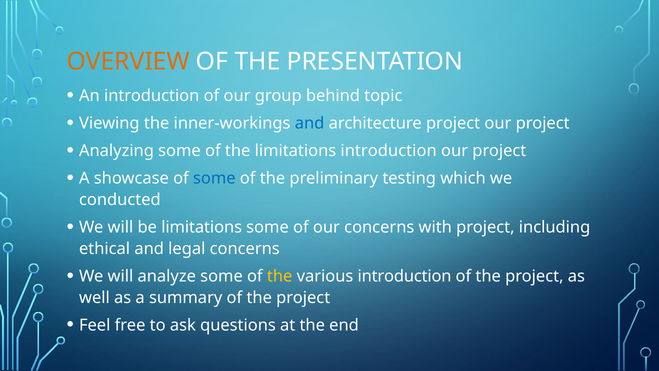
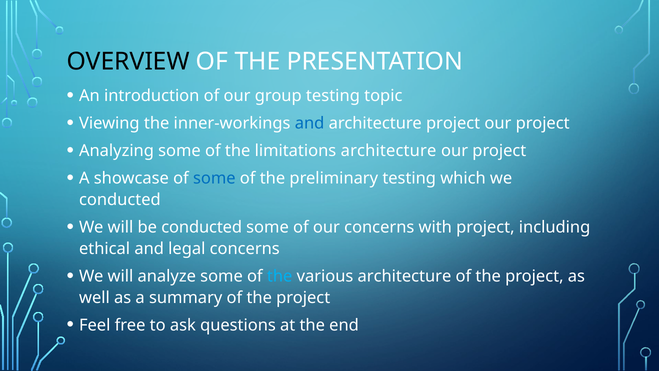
OVERVIEW colour: orange -> black
group behind: behind -> testing
limitations introduction: introduction -> architecture
be limitations: limitations -> conducted
the at (280, 276) colour: yellow -> light blue
various introduction: introduction -> architecture
